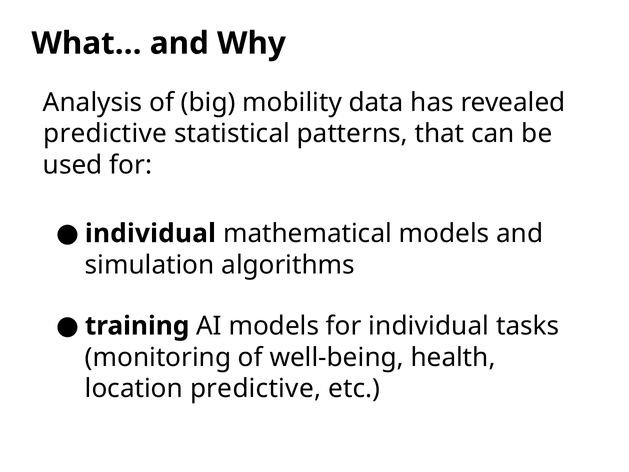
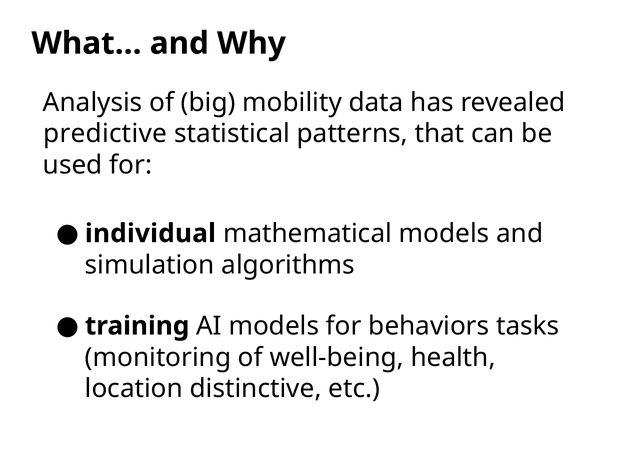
for individual: individual -> behaviors
location predictive: predictive -> distinctive
